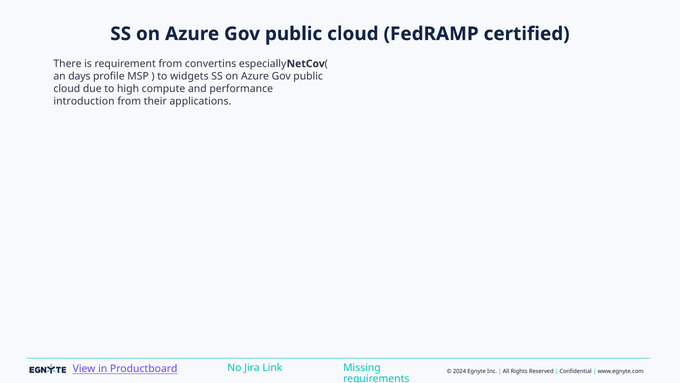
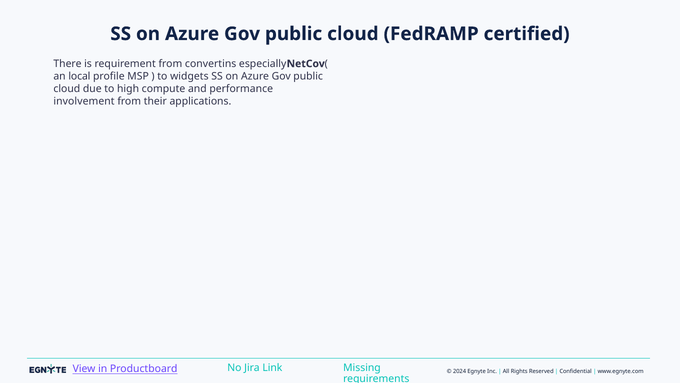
days: days -> local
introduction: introduction -> involvement
